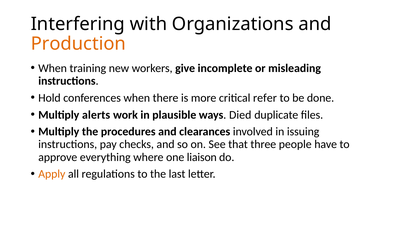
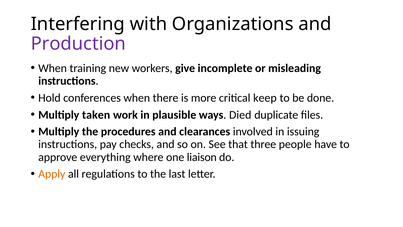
Production colour: orange -> purple
refer: refer -> keep
alerts: alerts -> taken
